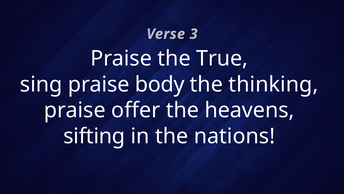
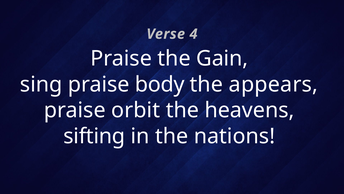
3: 3 -> 4
True: True -> Gain
thinking: thinking -> appears
offer: offer -> orbit
